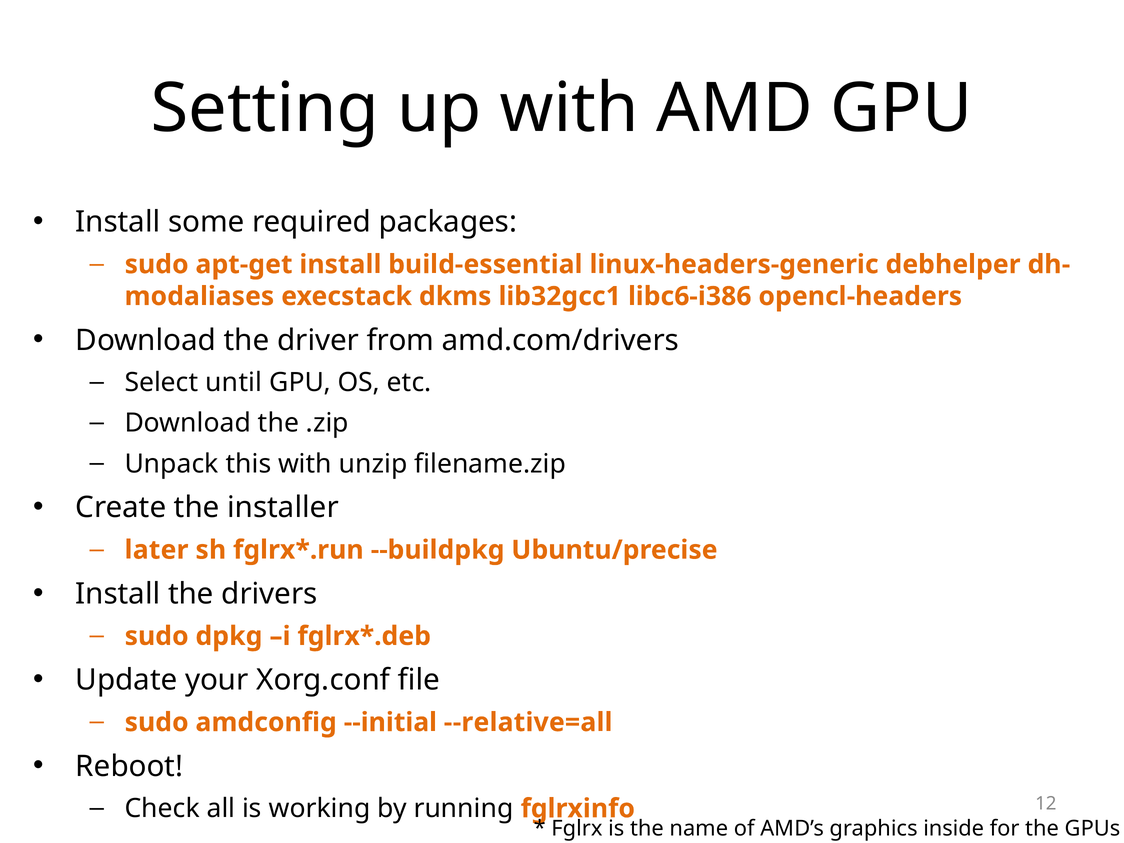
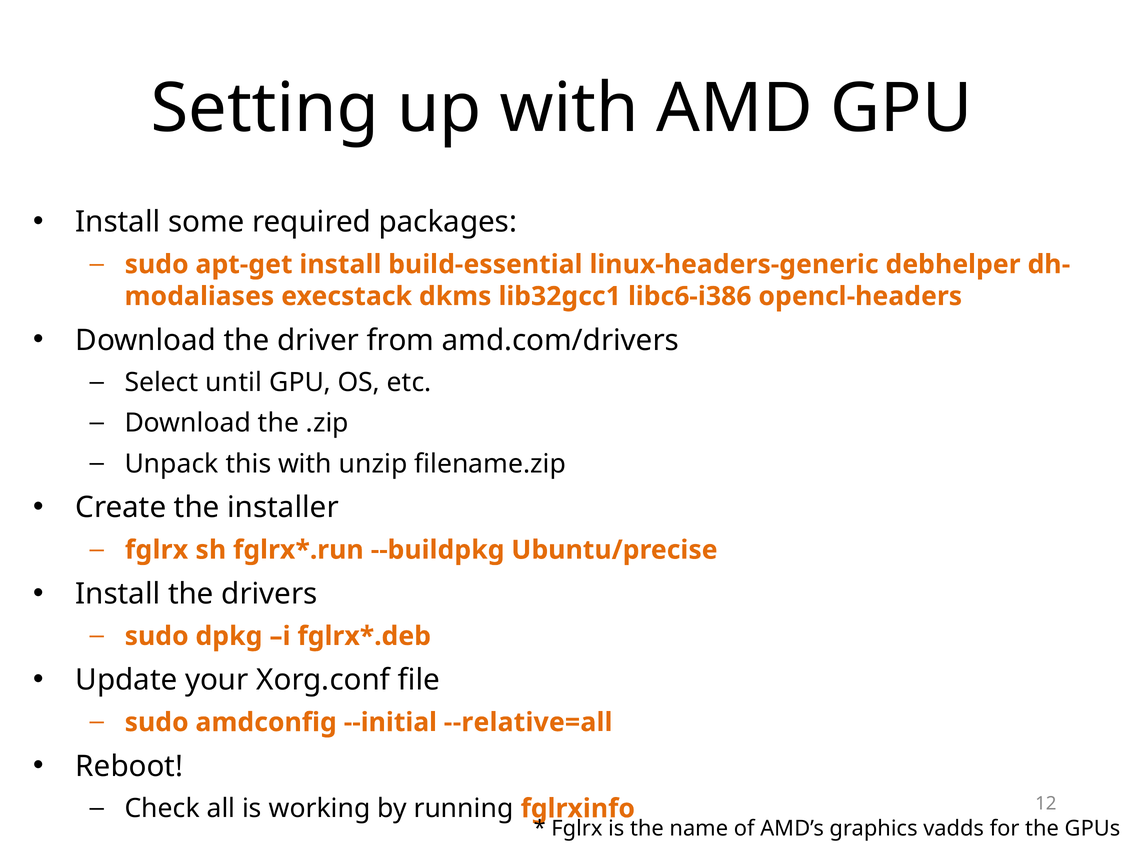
later at (157, 550): later -> fglrx
inside: inside -> vadds
